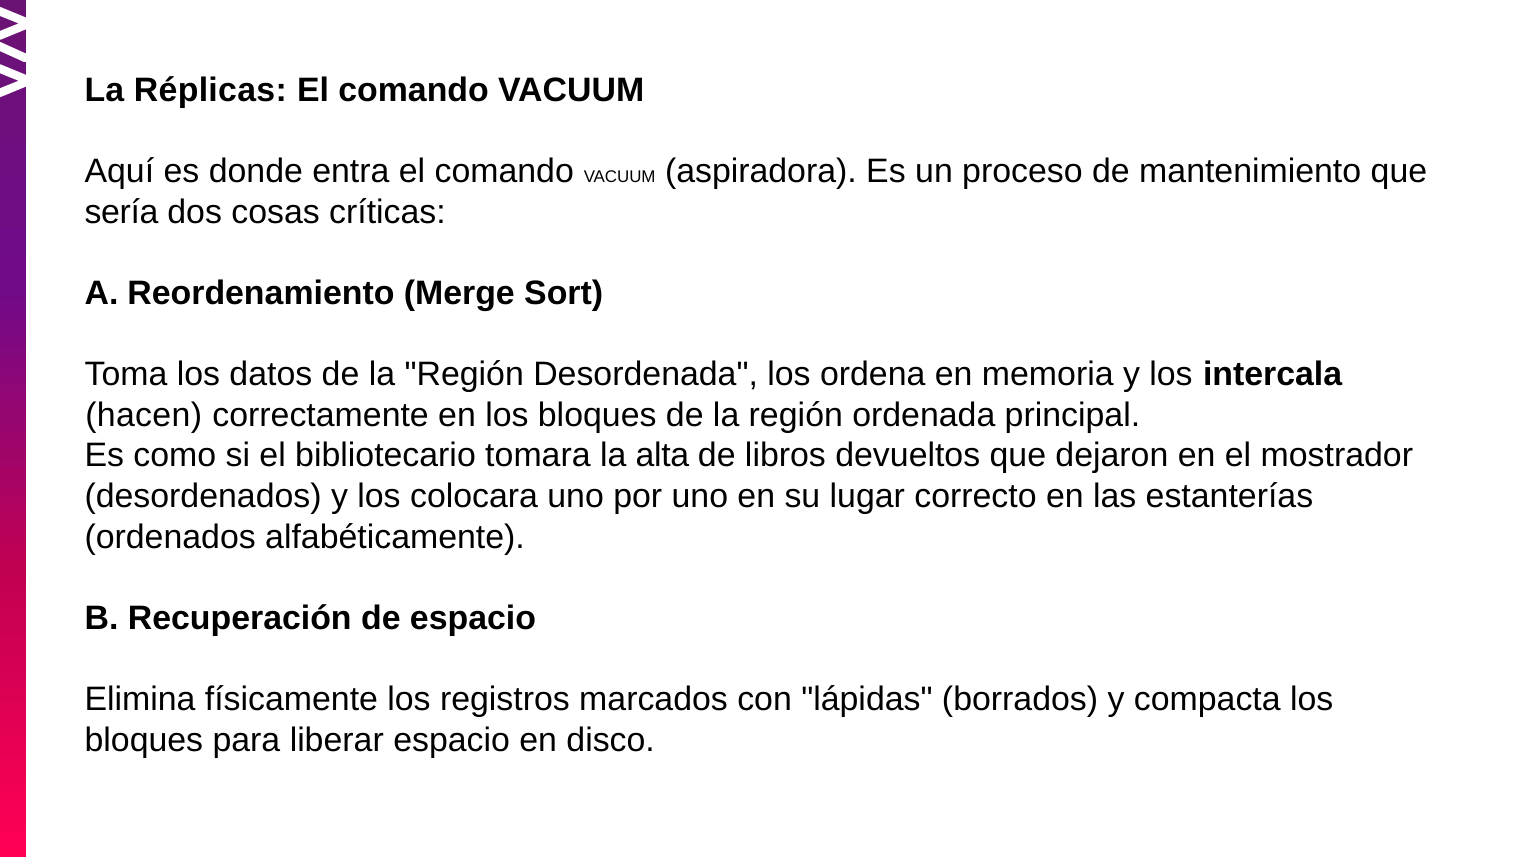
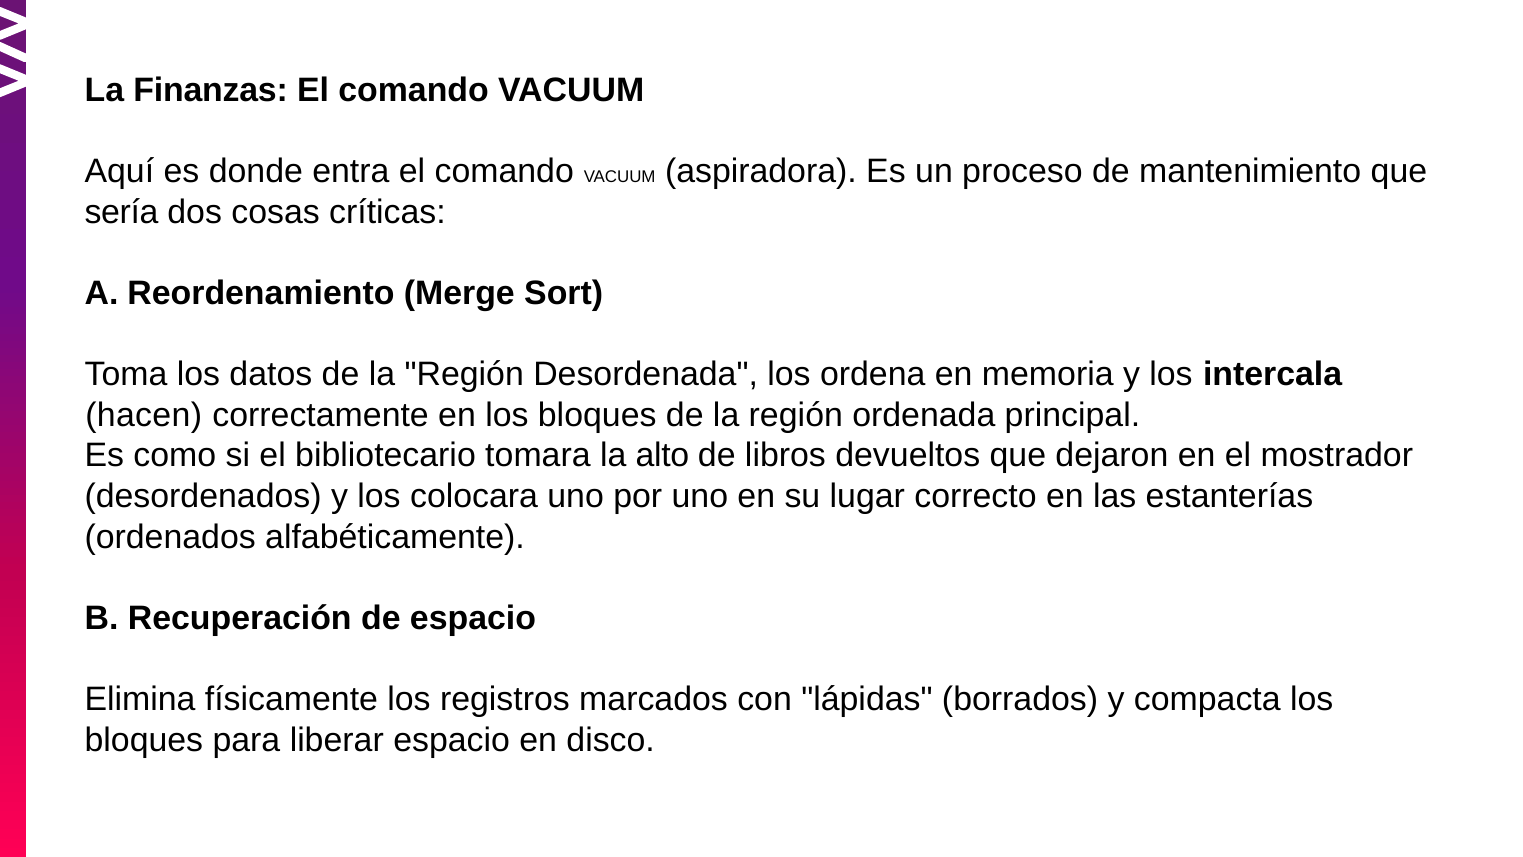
Réplicas: Réplicas -> Finanzas
alta: alta -> alto
